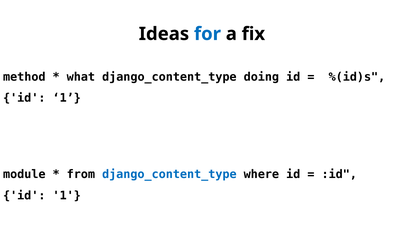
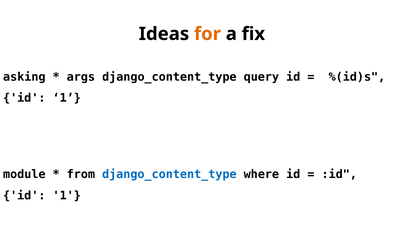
for colour: blue -> orange
method: method -> asking
what: what -> args
doing: doing -> query
